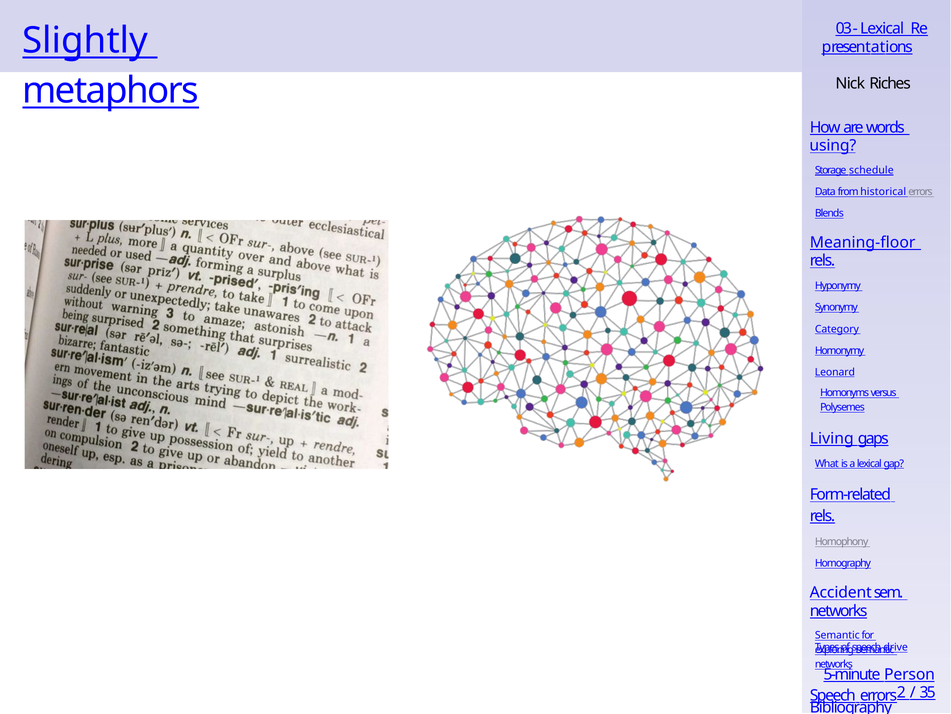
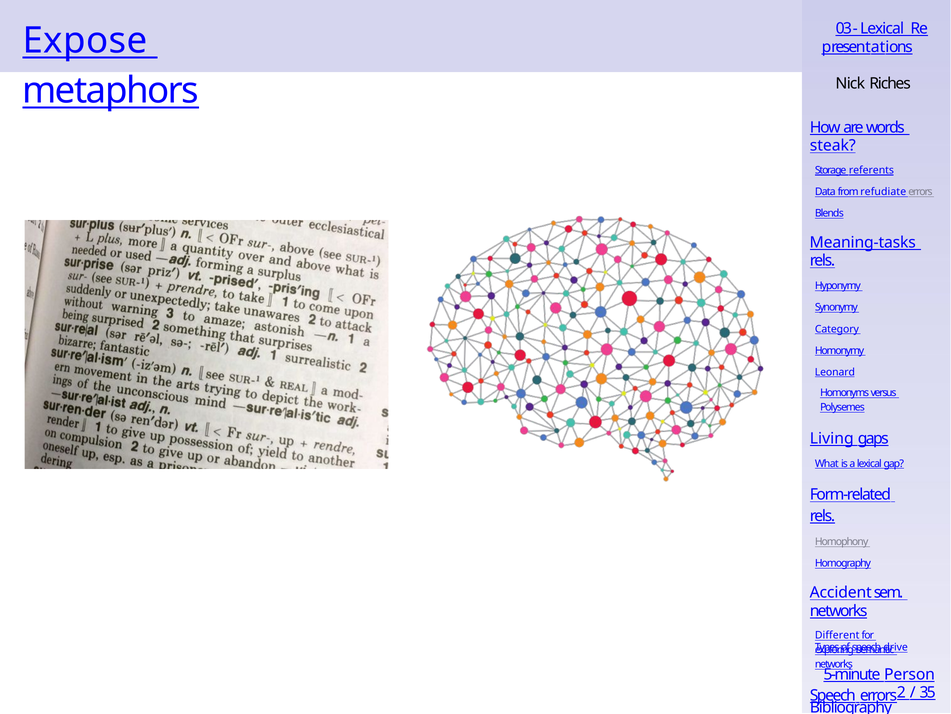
Slightly: Slightly -> Expose
using: using -> steak
schedule: schedule -> referents
historical: historical -> refudiate
Meaning-floor: Meaning-floor -> Meaning-tasks
Semantic at (837, 635): Semantic -> Different
